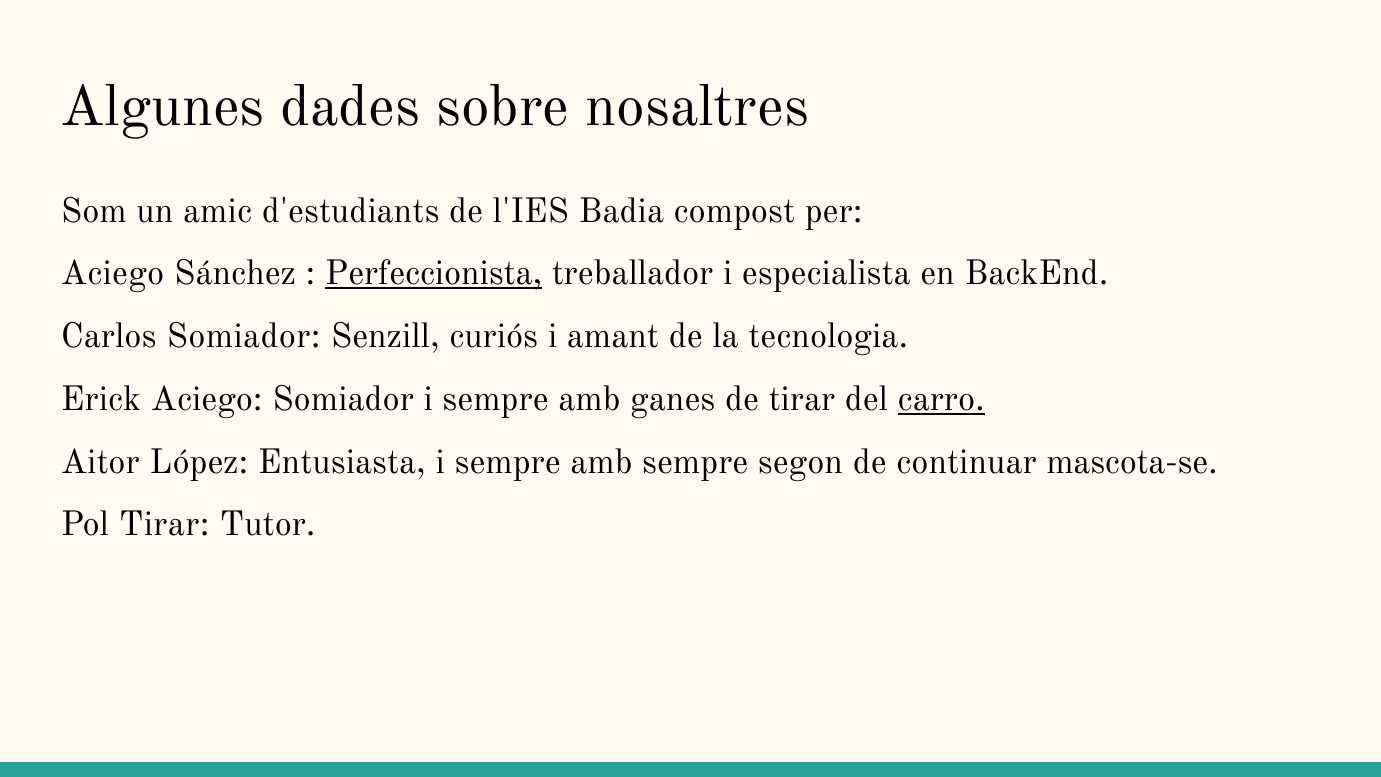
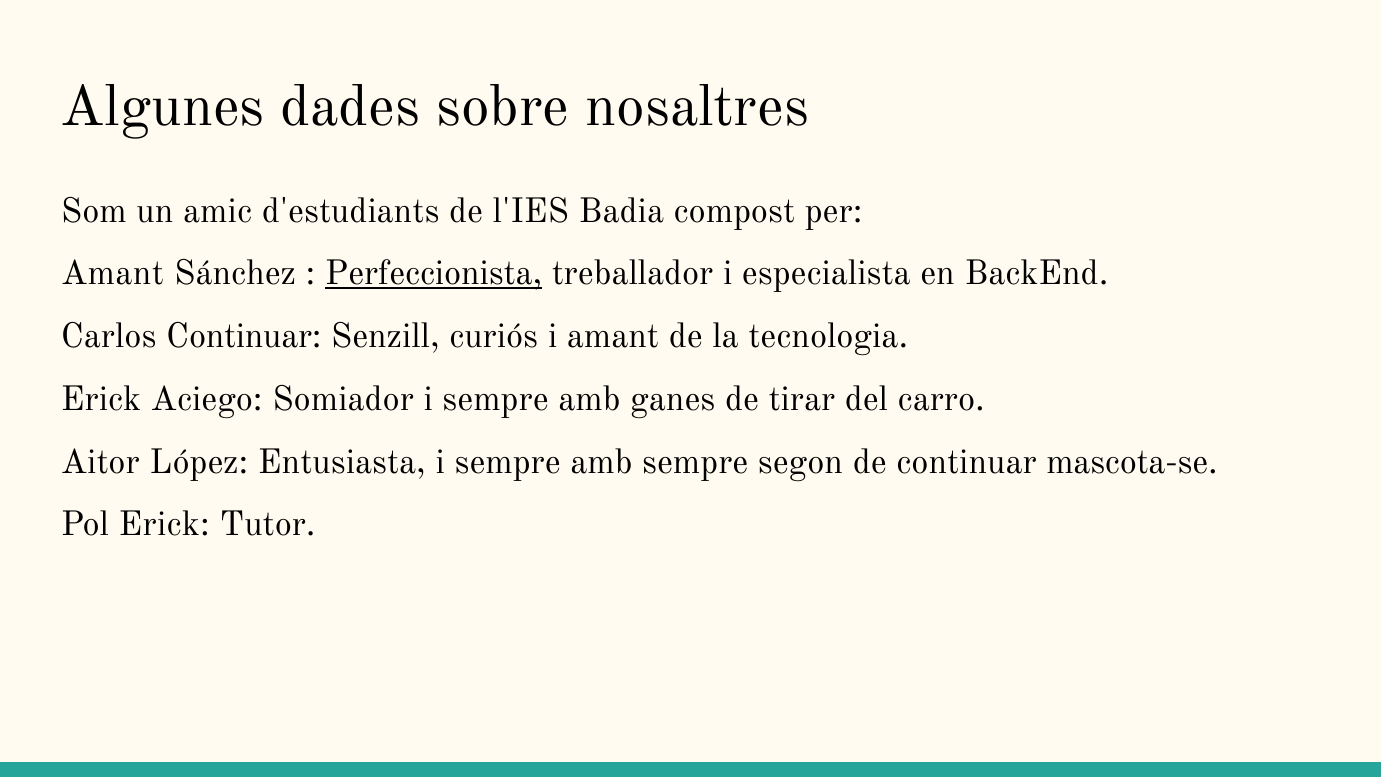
Aciego at (113, 273): Aciego -> Amant
Carlos Somiador: Somiador -> Continuar
carro underline: present -> none
Pol Tirar: Tirar -> Erick
